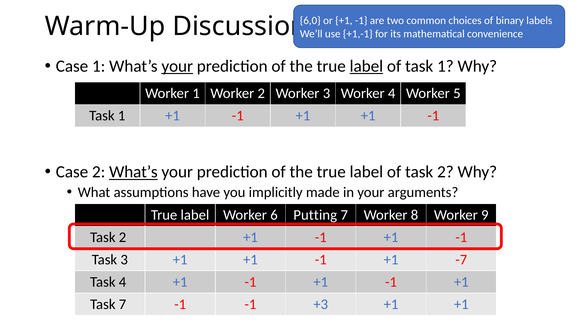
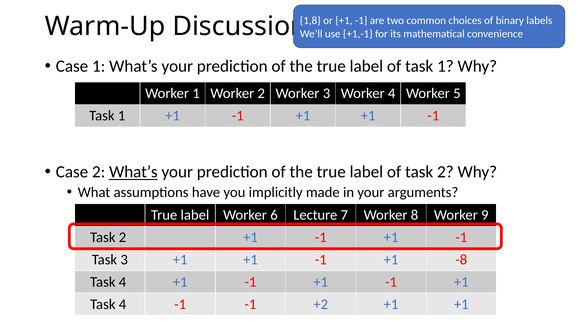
6,0: 6,0 -> 1,8
your at (177, 66) underline: present -> none
label at (366, 66) underline: present -> none
Putting: Putting -> Lecture
-7: -7 -> -8
7 at (123, 305): 7 -> 4
+3: +3 -> +2
